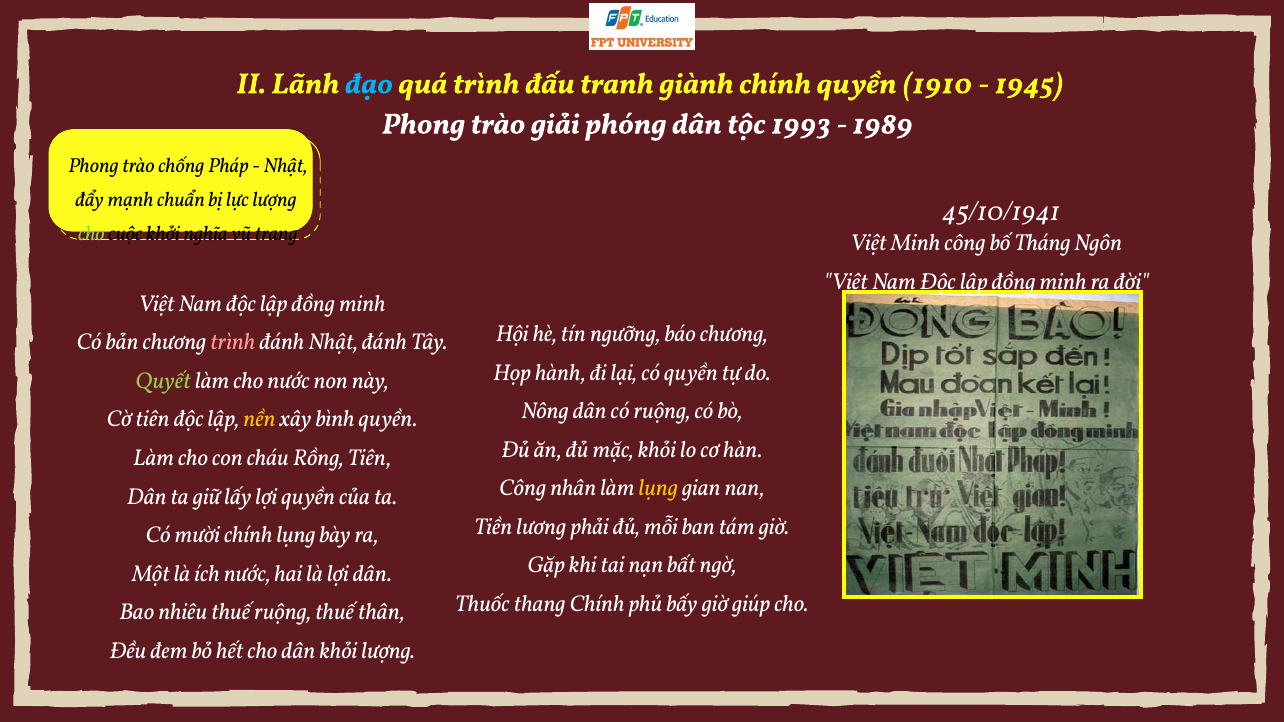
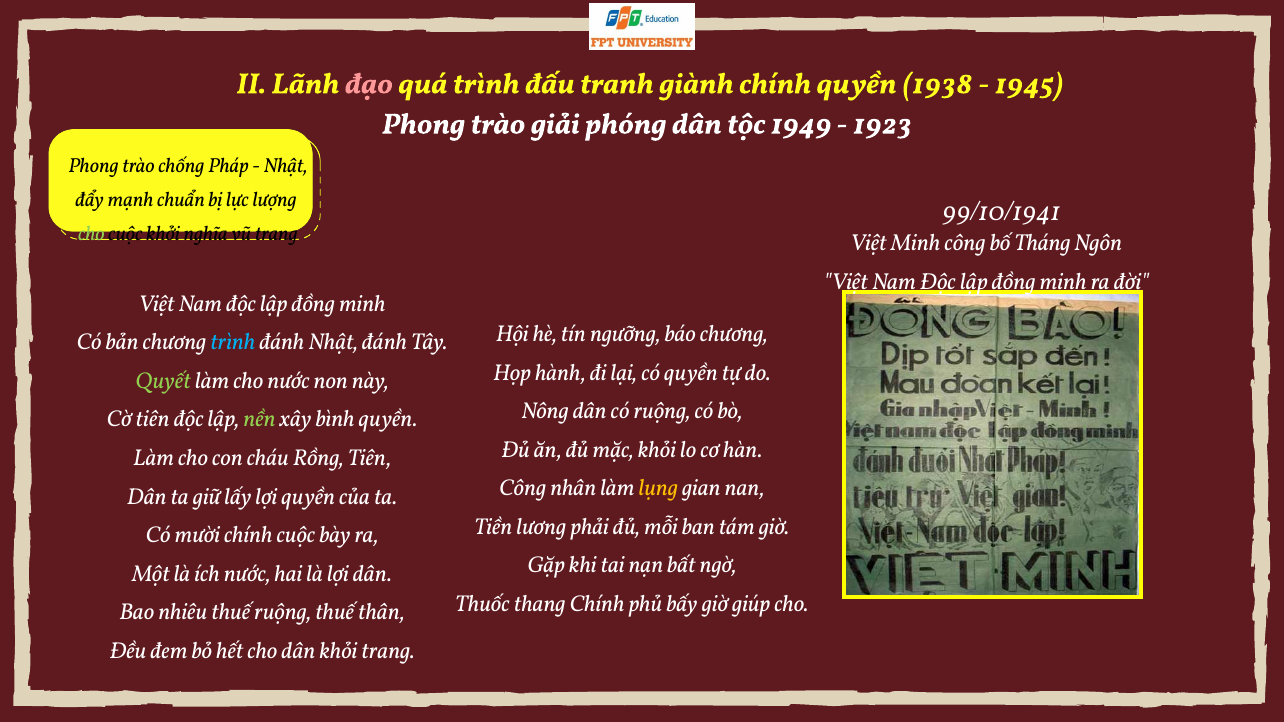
đạo colour: light blue -> pink
1910: 1910 -> 1938
1993: 1993 -> 1949
1989: 1989 -> 1923
45/10/1941: 45/10/1941 -> 99/10/1941
trình at (233, 342) colour: pink -> light blue
nền colour: yellow -> light green
chính lụng: lụng -> cuộc
khỏi lượng: lượng -> trang
